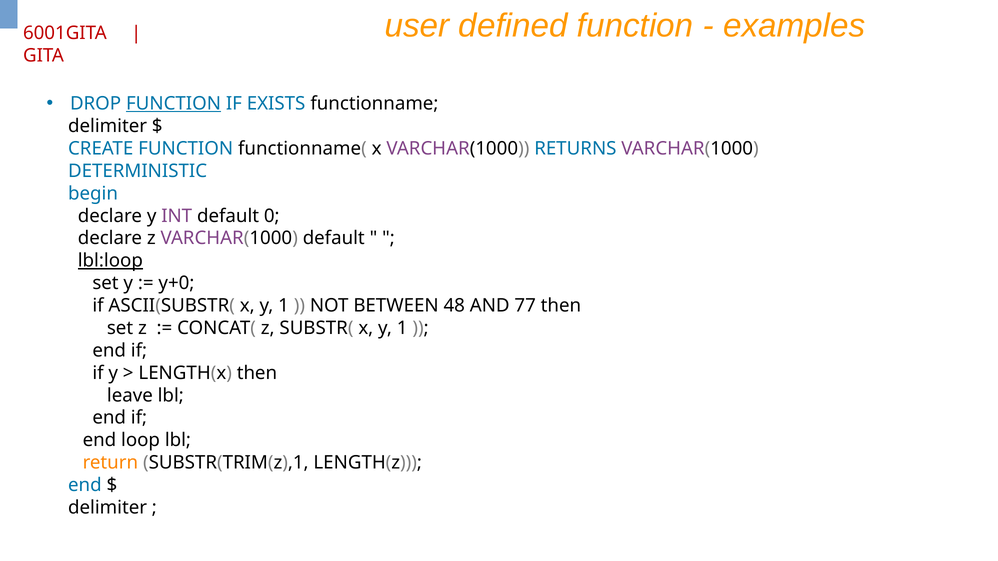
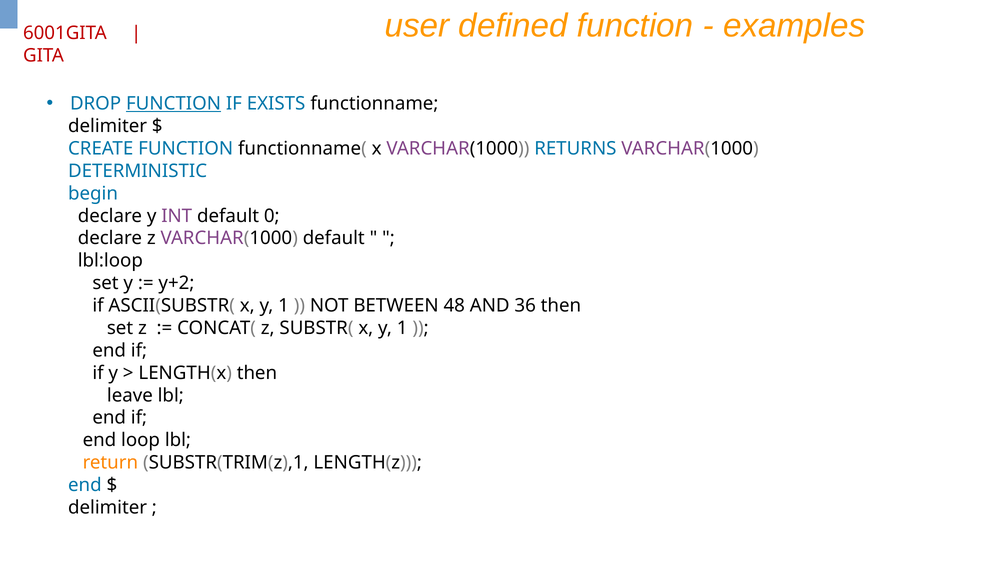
lbl:loop underline: present -> none
y+0: y+0 -> y+2
77: 77 -> 36
